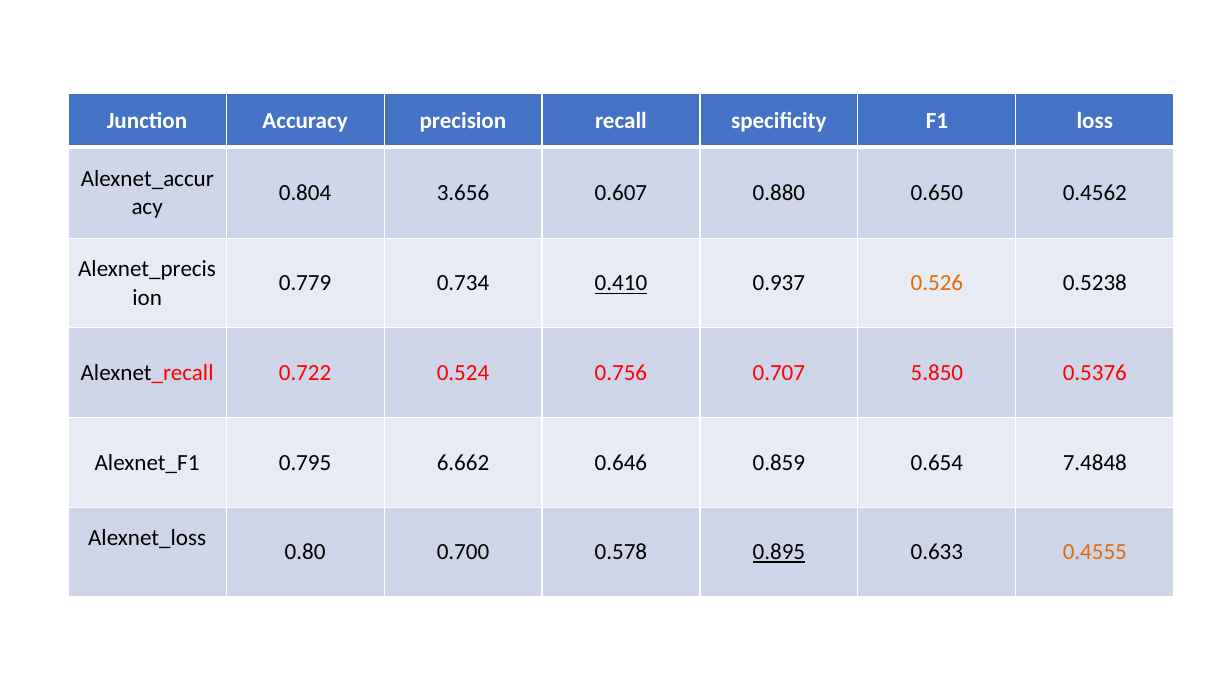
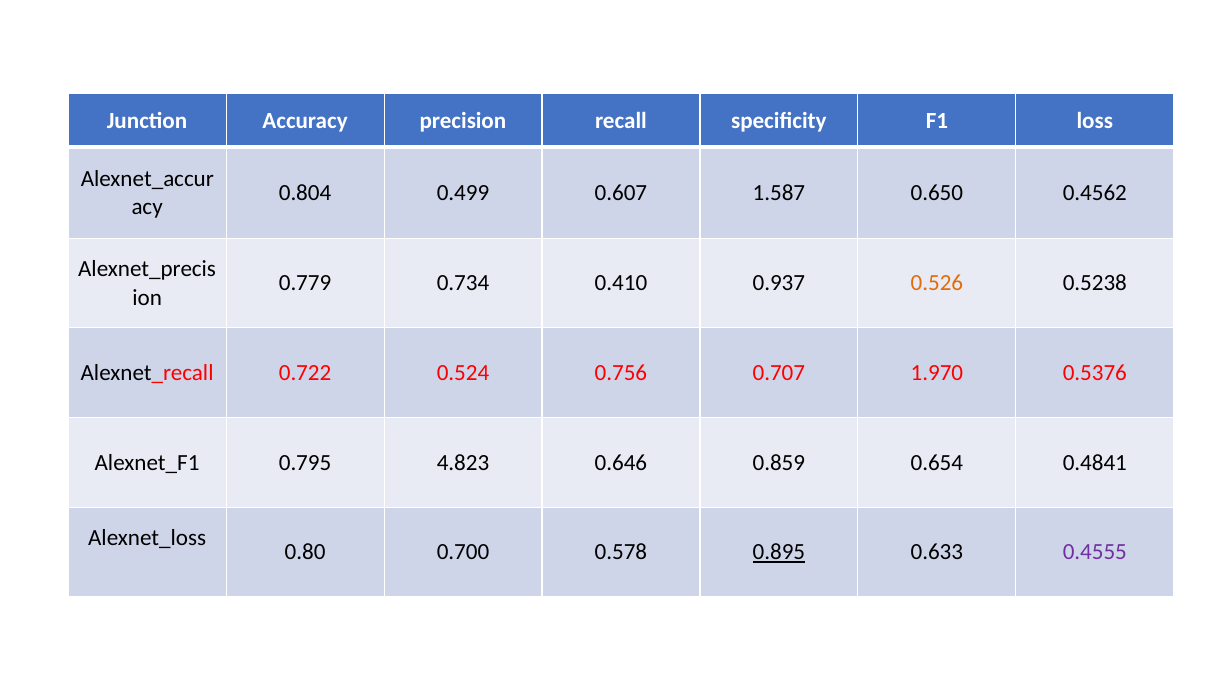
3.656: 3.656 -> 0.499
0.880: 0.880 -> 1.587
0.410 underline: present -> none
5.850: 5.850 -> 1.970
6.662: 6.662 -> 4.823
7.4848: 7.4848 -> 0.4841
0.4555 colour: orange -> purple
